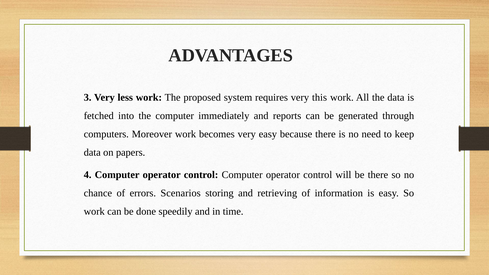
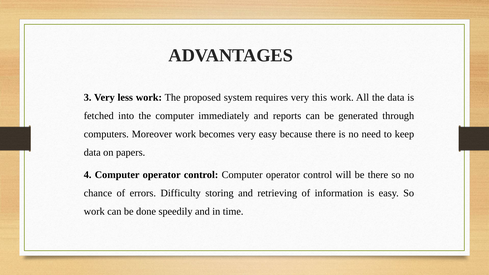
Scenarios: Scenarios -> Difficulty
